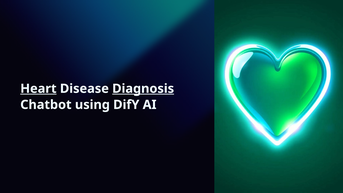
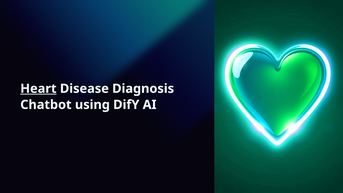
Diagnosis underline: present -> none
